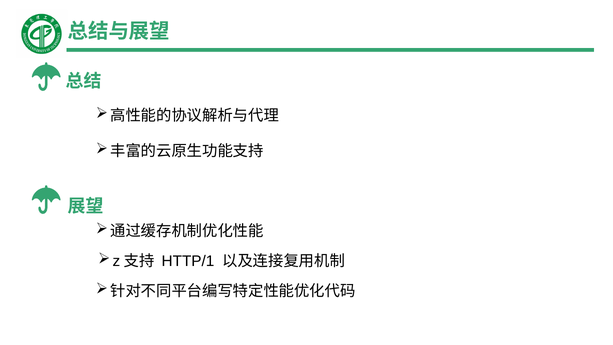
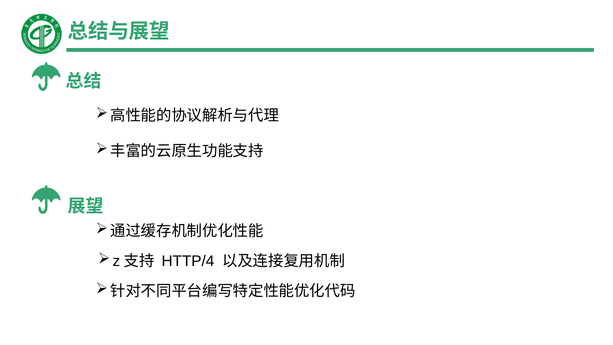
HTTP/1: HTTP/1 -> HTTP/4
